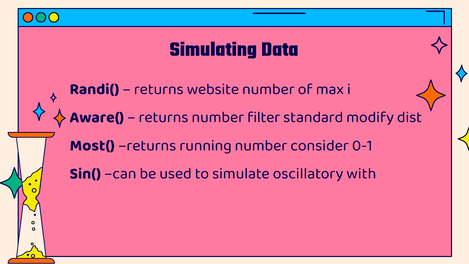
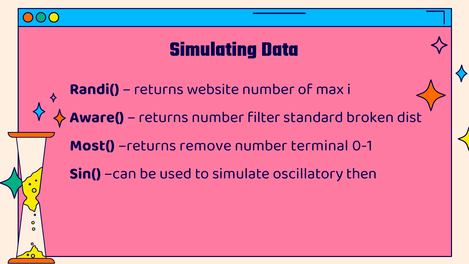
modify: modify -> broken
running: running -> remove
consider: consider -> terminal
with: with -> then
